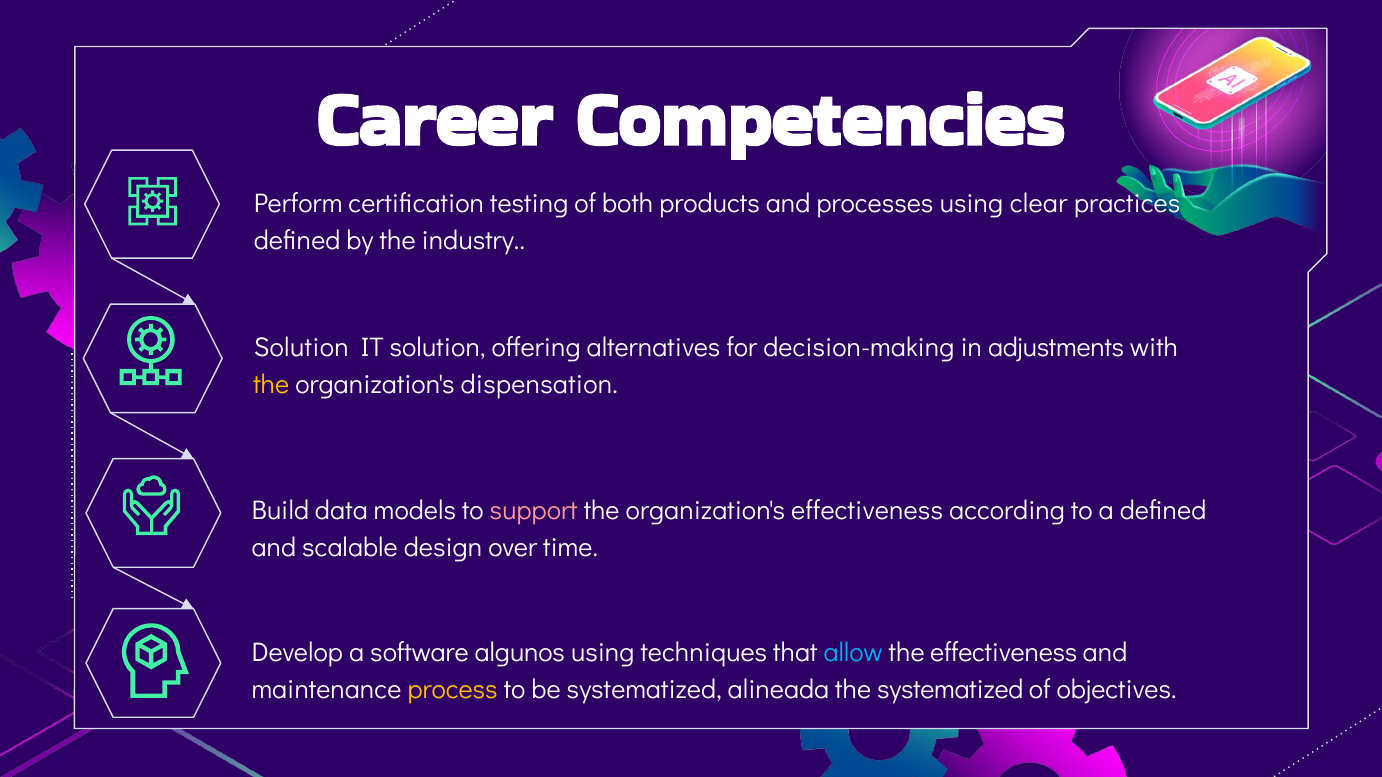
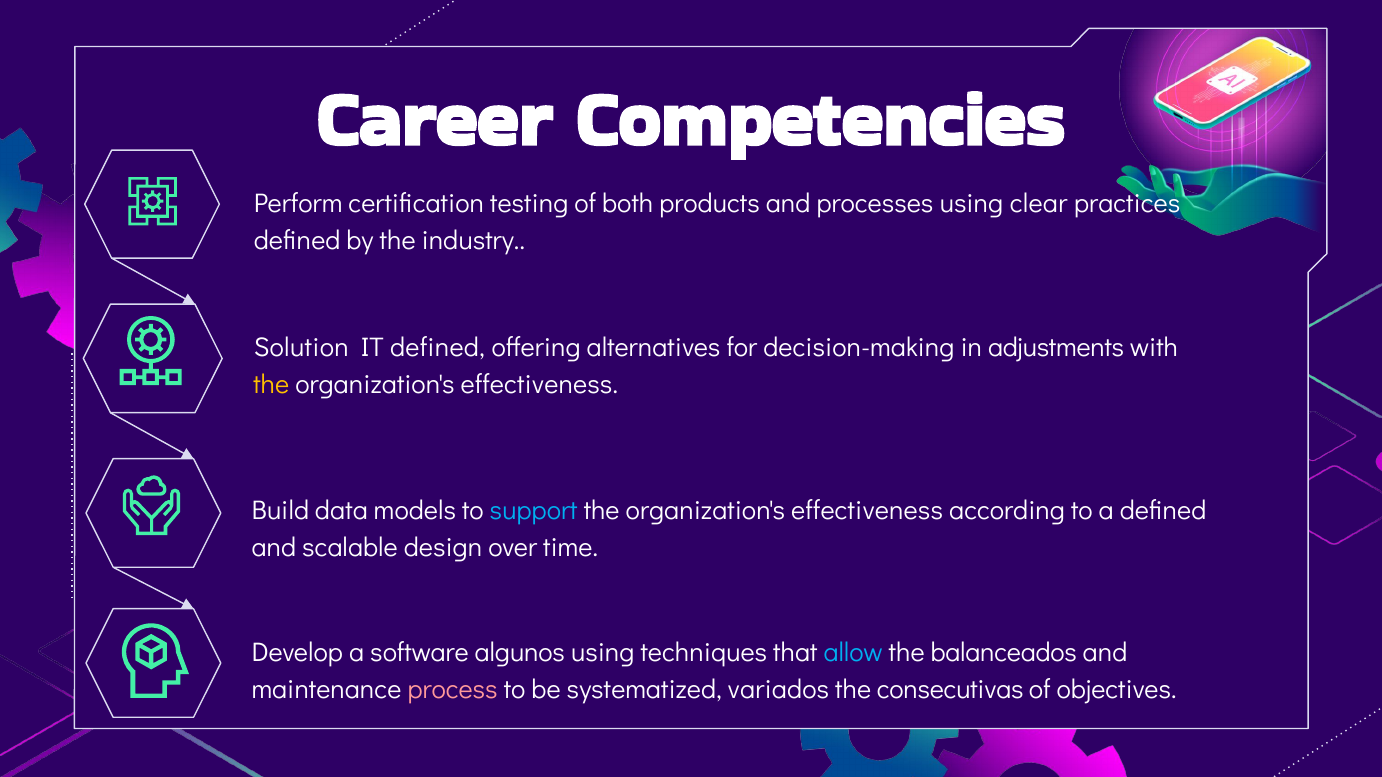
IT solution: solution -> defined
dispensation at (539, 385): dispensation -> effectiveness
support colour: pink -> light blue
the effectiveness: effectiveness -> balanceados
process colour: yellow -> pink
alineada: alineada -> variados
the systematized: systematized -> consecutivas
